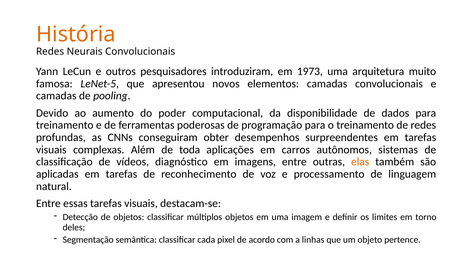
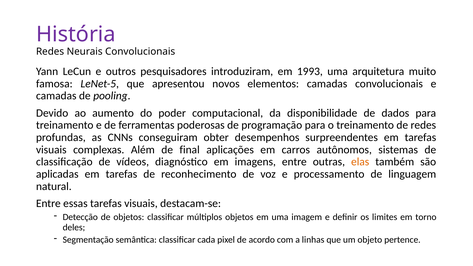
História colour: orange -> purple
1973: 1973 -> 1993
toda: toda -> final
